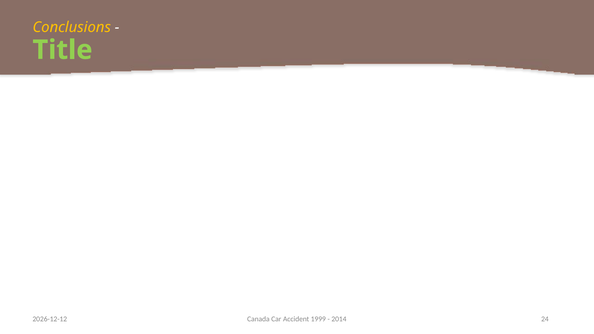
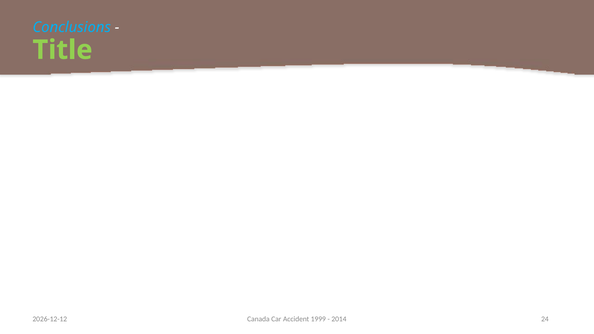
Conclusions colour: yellow -> light blue
